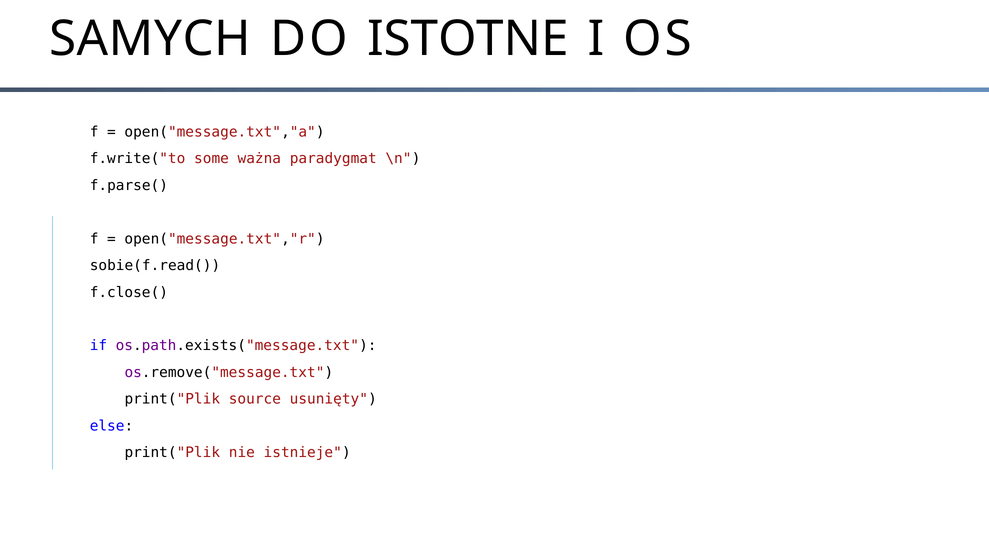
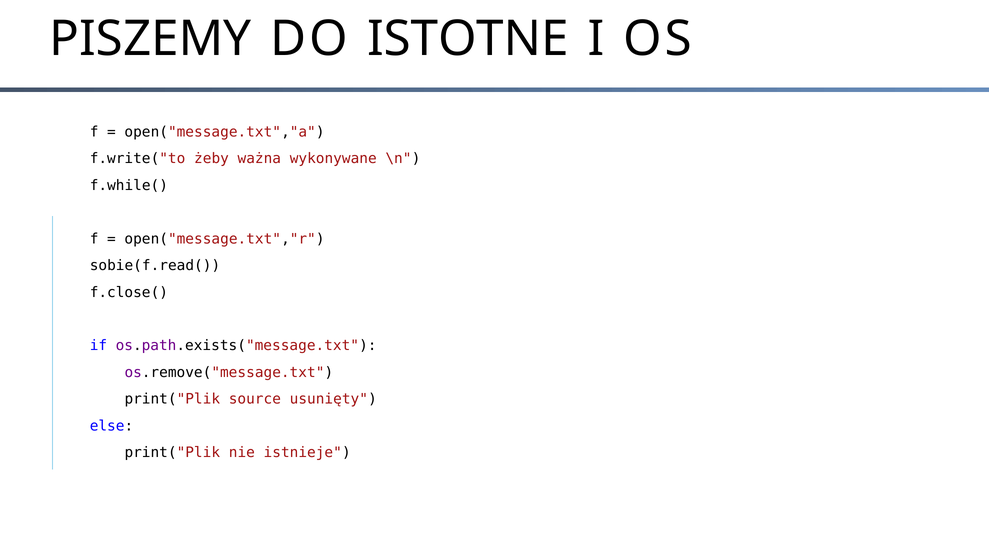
SAMYCH: SAMYCH -> PISZEMY
some: some -> żeby
paradygmat: paradygmat -> wykonywane
f.parse(: f.parse( -> f.while(
